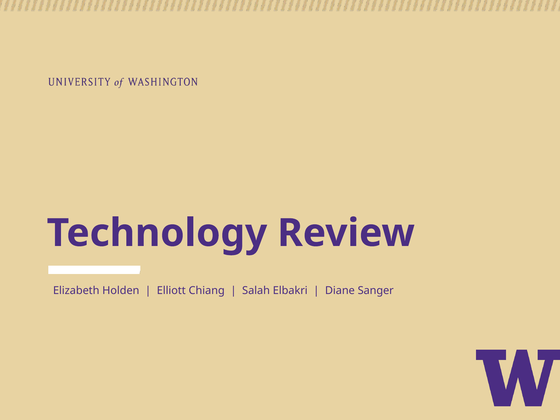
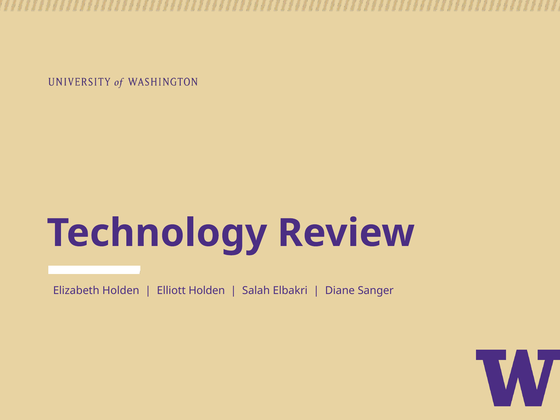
Elliott Chiang: Chiang -> Holden
